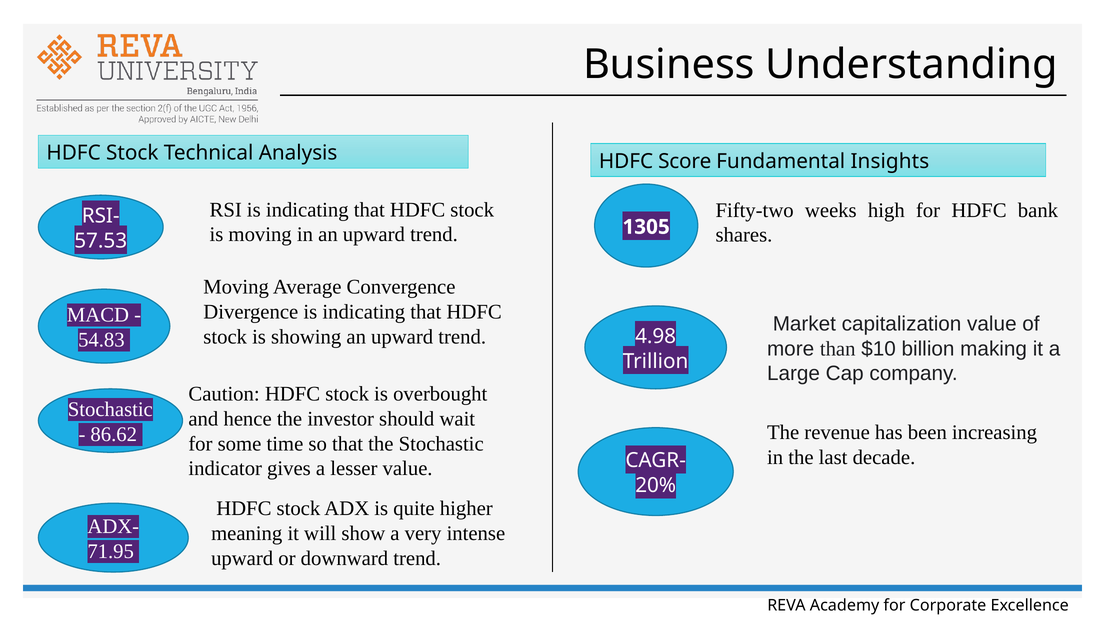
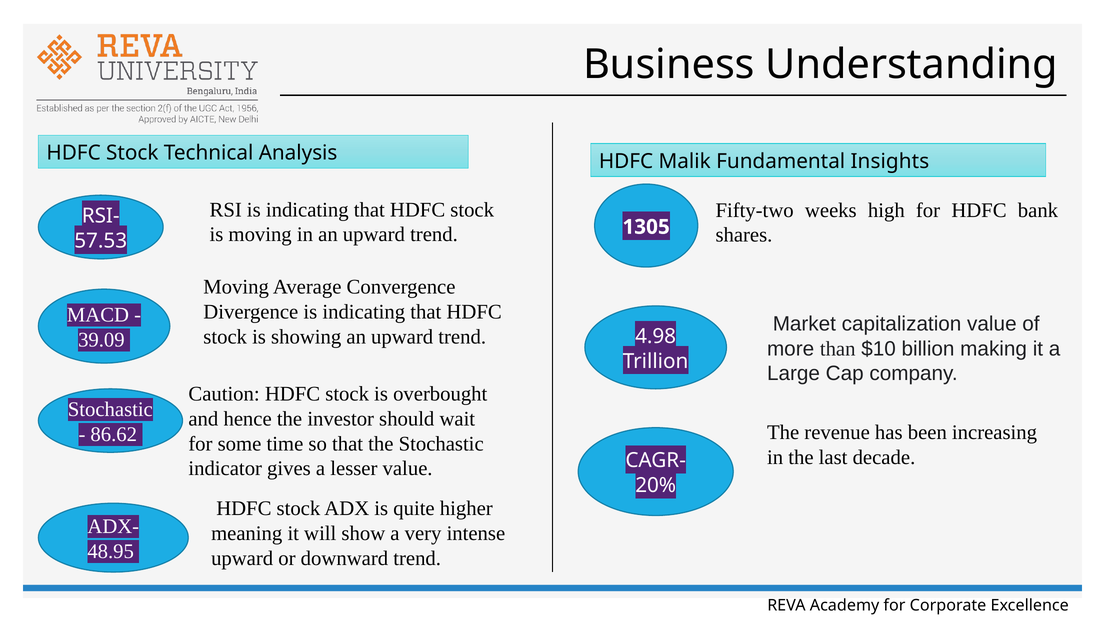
Score: Score -> Malik
54.83: 54.83 -> 39.09
71.95: 71.95 -> 48.95
